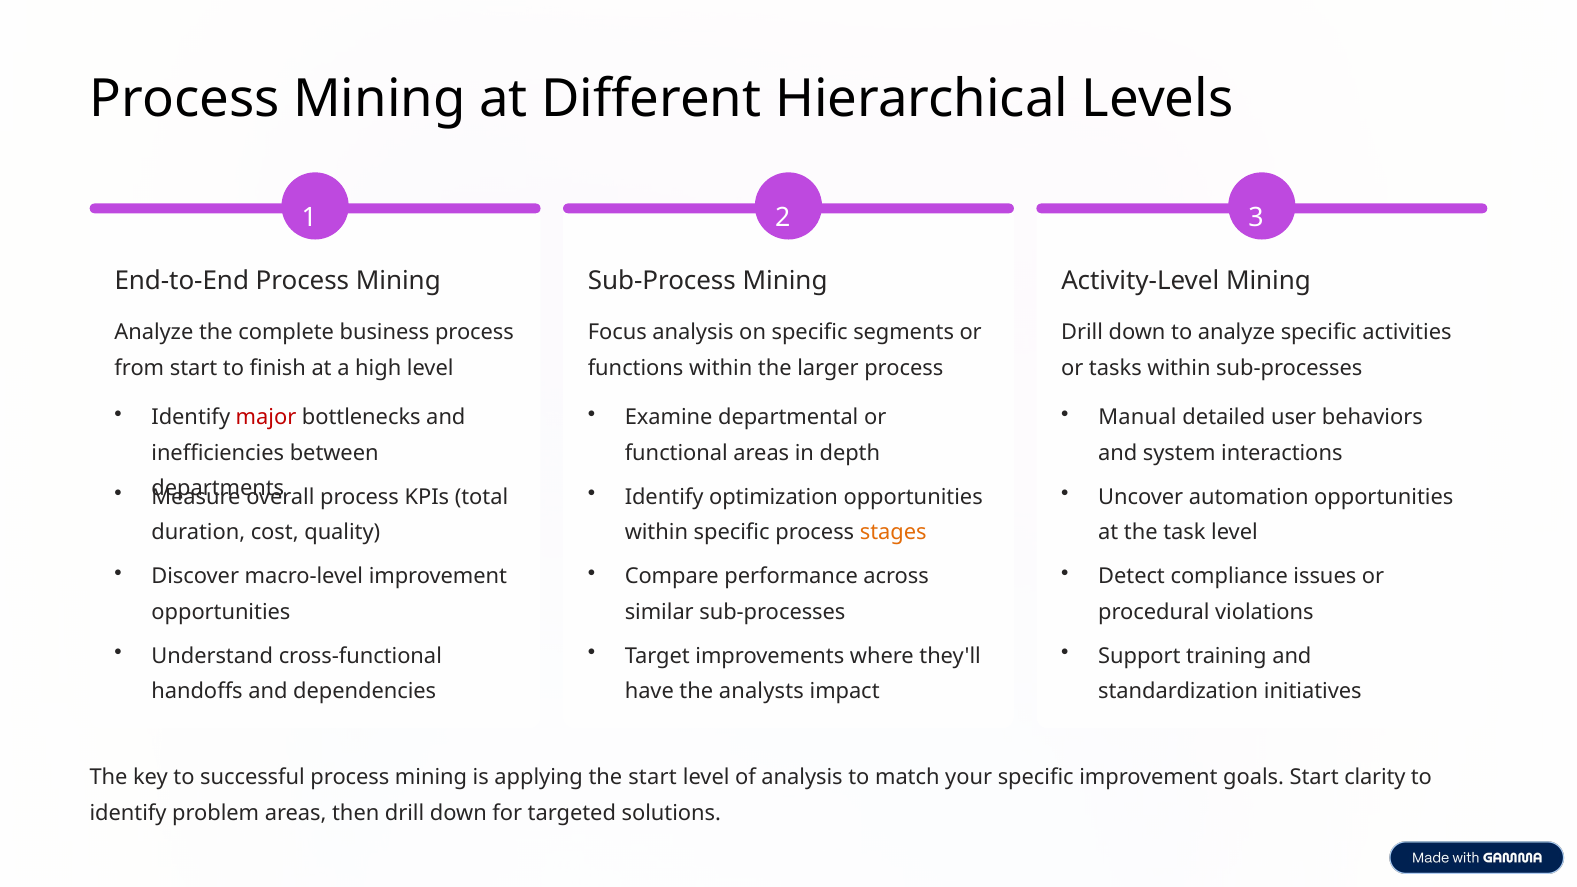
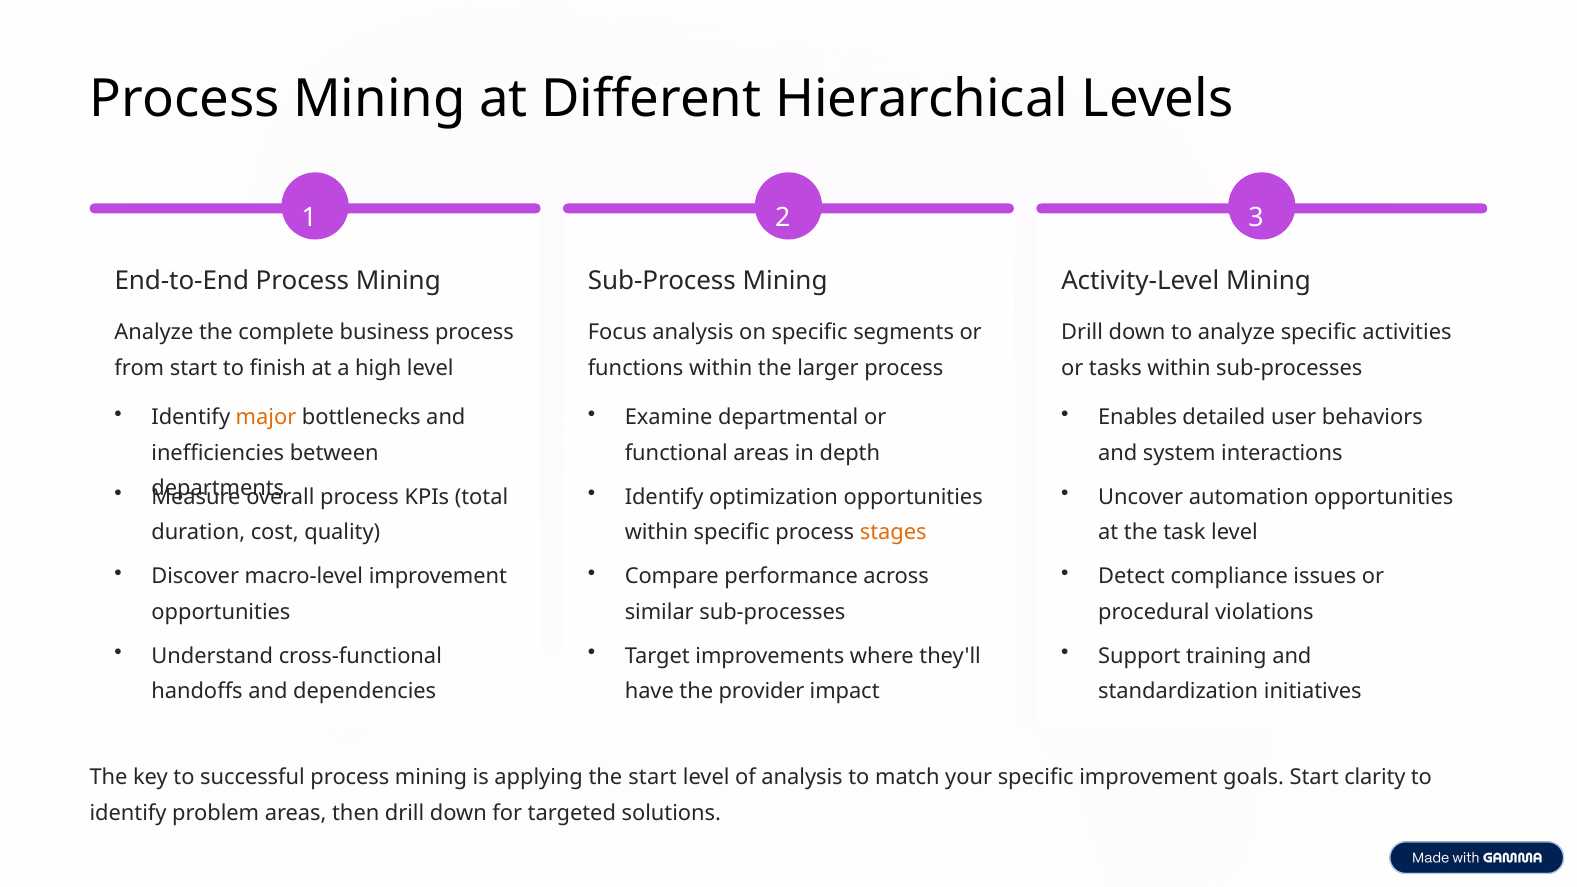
major colour: red -> orange
Manual: Manual -> Enables
analysts: analysts -> provider
